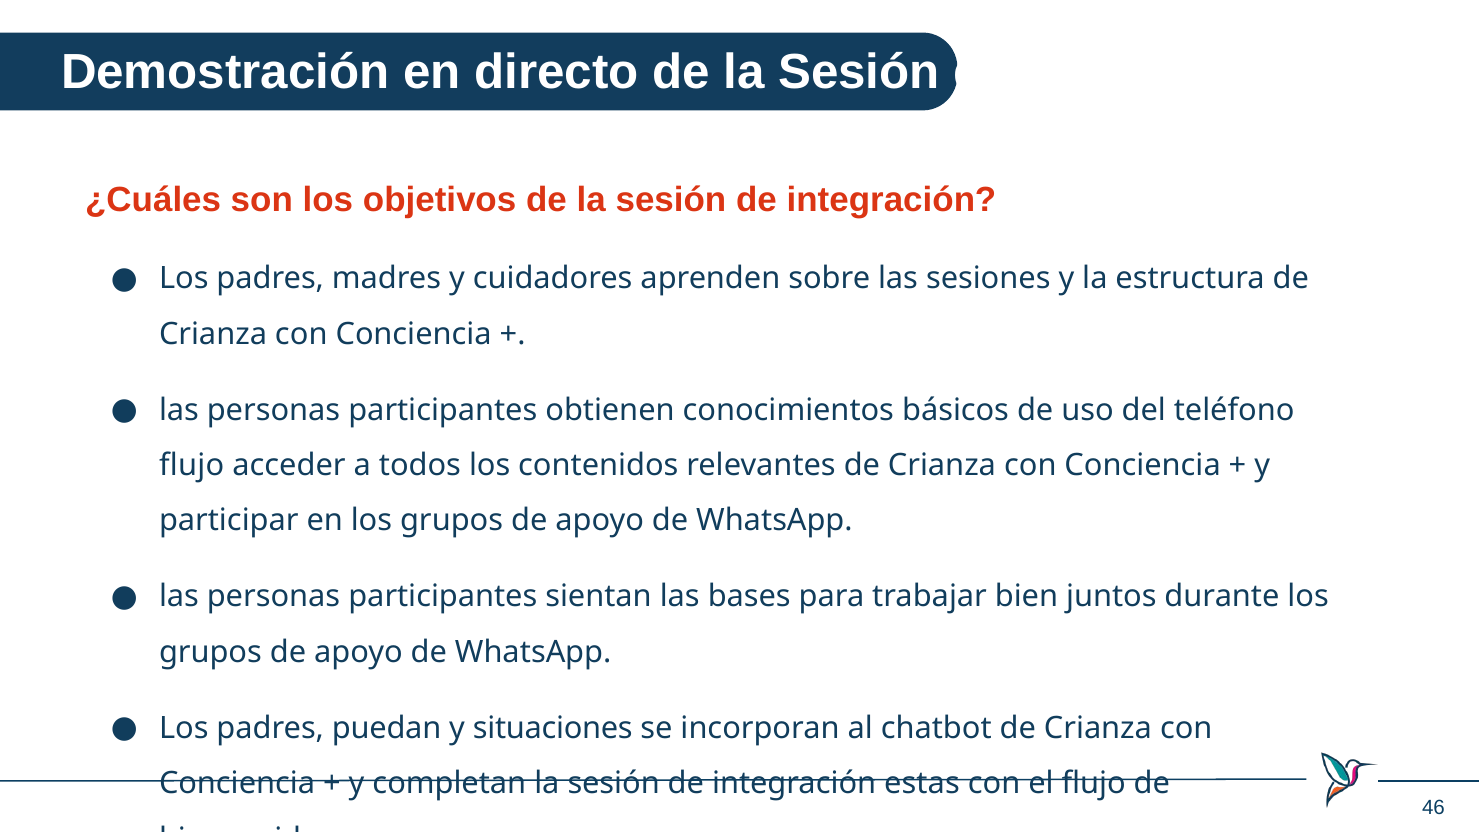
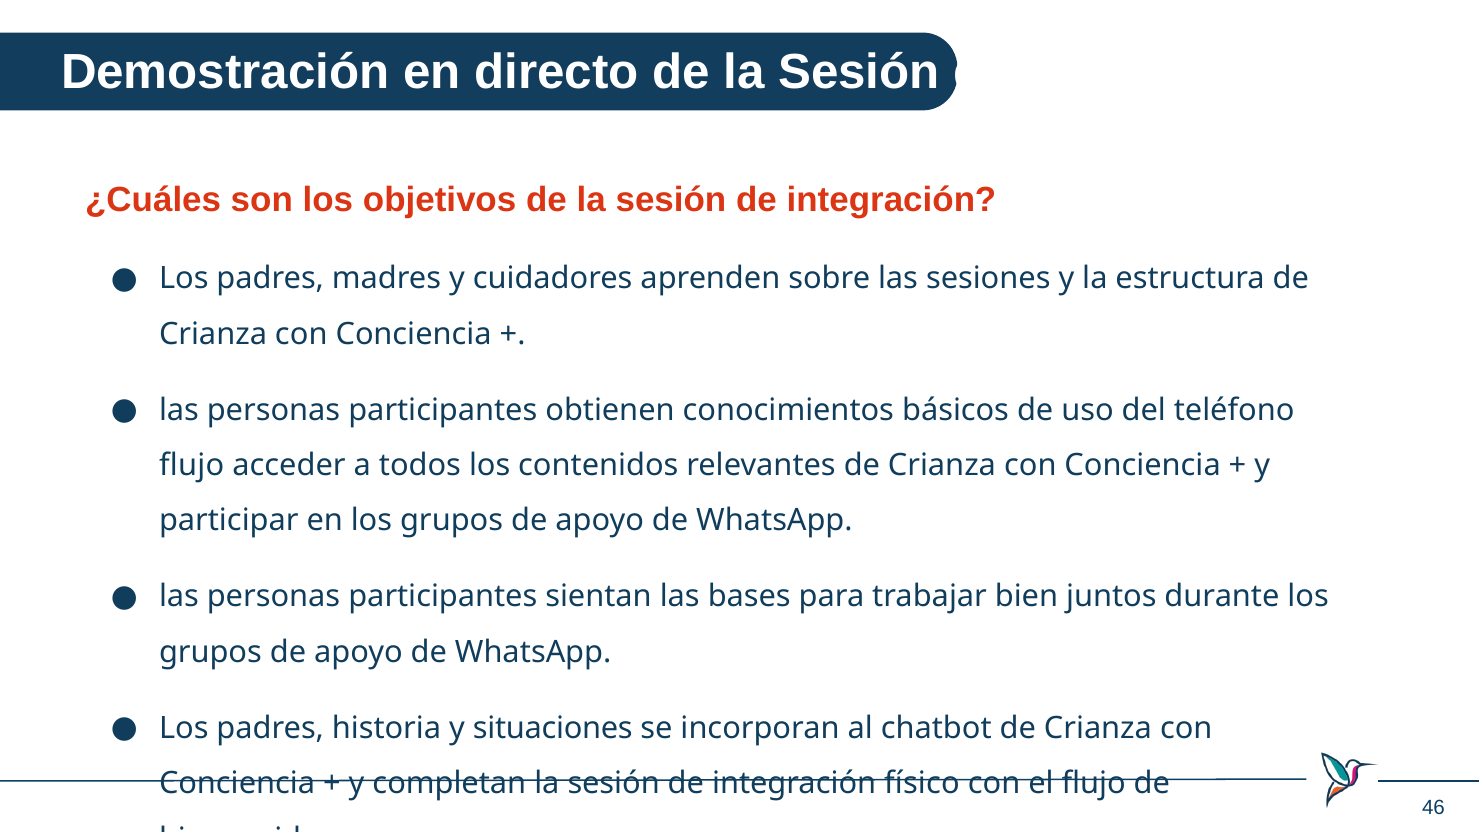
puedan: puedan -> historia
estas: estas -> físico
